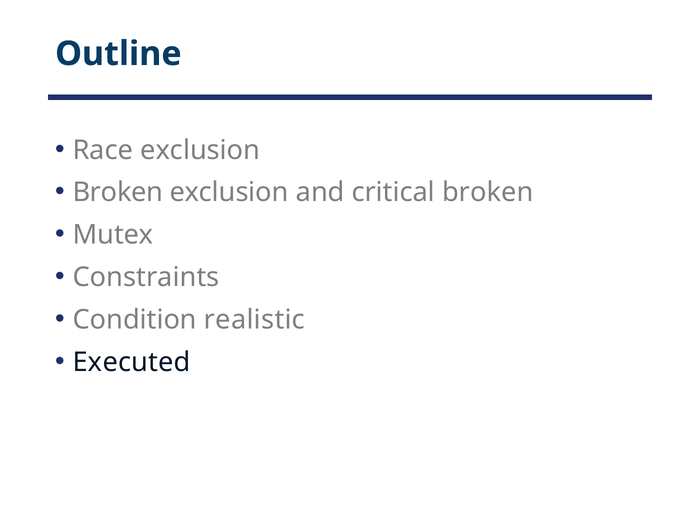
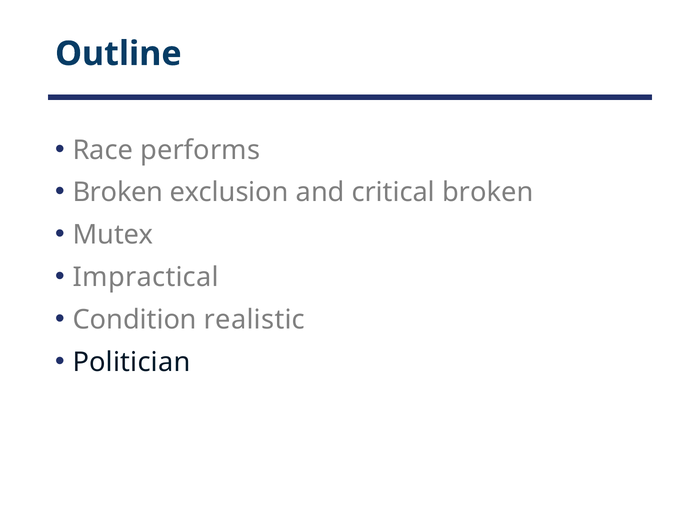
Race exclusion: exclusion -> performs
Constraints: Constraints -> Impractical
Executed: Executed -> Politician
